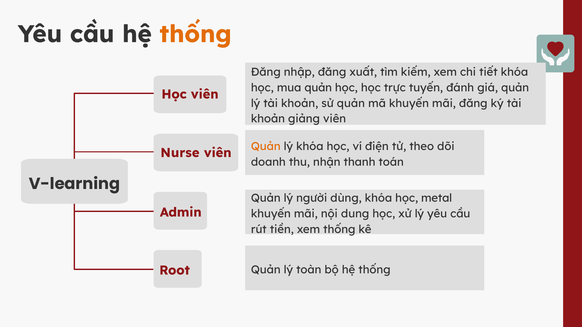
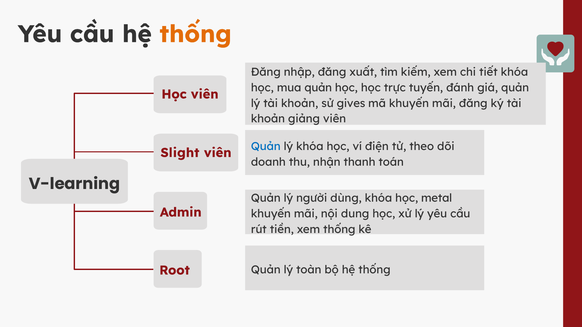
sử quản: quản -> gives
Quản at (266, 147) colour: orange -> blue
Nurse: Nurse -> Slight
